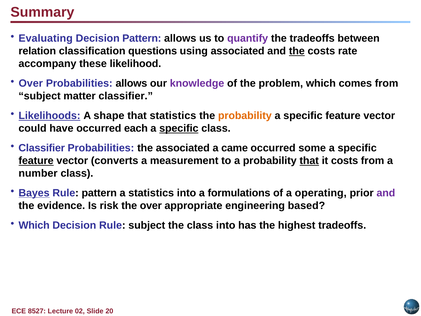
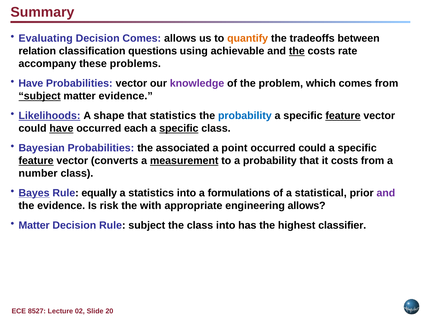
Decision Pattern: Pattern -> Comes
quantify colour: purple -> orange
using associated: associated -> achievable
likelihood: likelihood -> problems
Over at (31, 83): Over -> Have
Probabilities allows: allows -> vector
subject at (40, 96) underline: none -> present
matter classifier: classifier -> evidence
probability at (245, 116) colour: orange -> blue
feature at (343, 116) underline: none -> present
have at (61, 128) underline: none -> present
Classifier at (42, 148): Classifier -> Bayesian
came: came -> point
occurred some: some -> could
measurement underline: none -> present
that at (309, 161) underline: present -> none
Rule pattern: pattern -> equally
operating: operating -> statistical
the over: over -> with
engineering based: based -> allows
Which at (34, 225): Which -> Matter
highest tradeoffs: tradeoffs -> classifier
